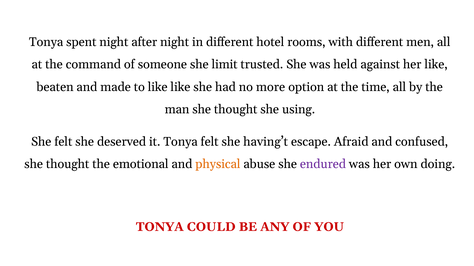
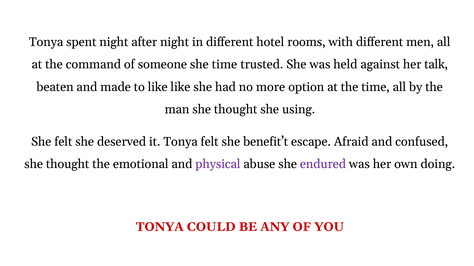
she limit: limit -> time
her like: like -> talk
having’t: having’t -> benefit’t
physical colour: orange -> purple
